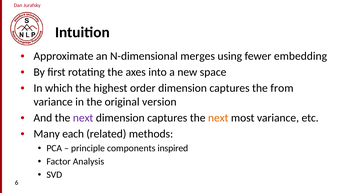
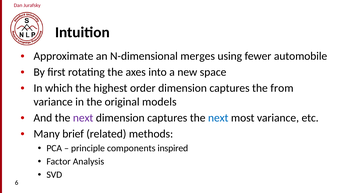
embedding: embedding -> automobile
version: version -> models
next at (218, 118) colour: orange -> blue
each: each -> brief
